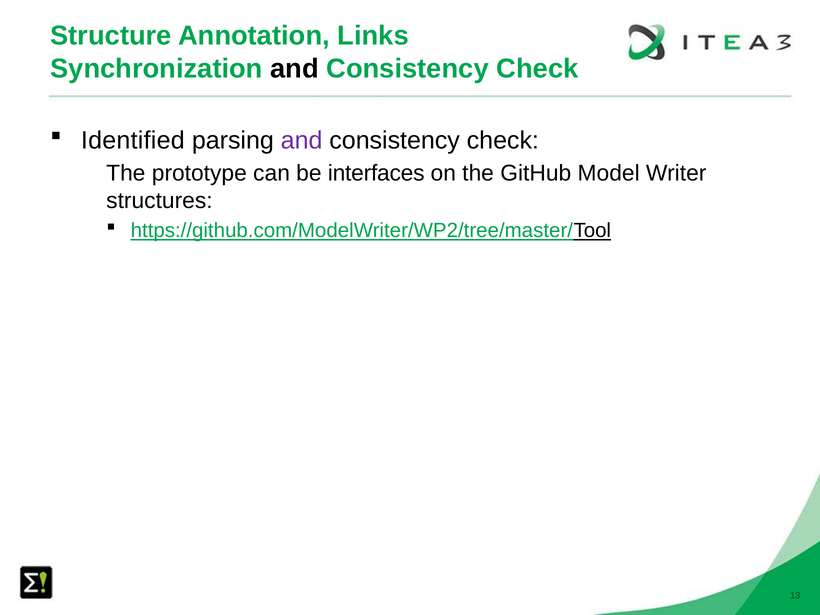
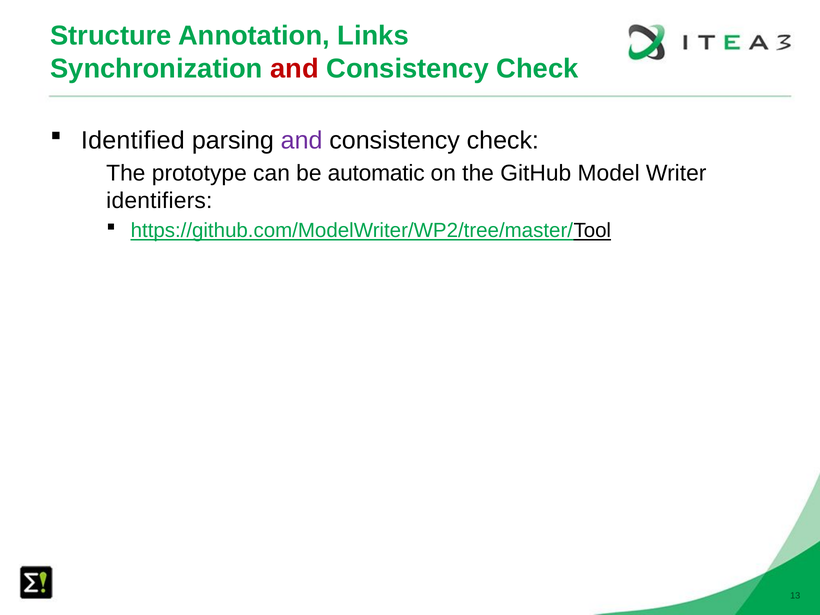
and at (294, 69) colour: black -> red
interfaces: interfaces -> automatic
structures: structures -> identifiers
